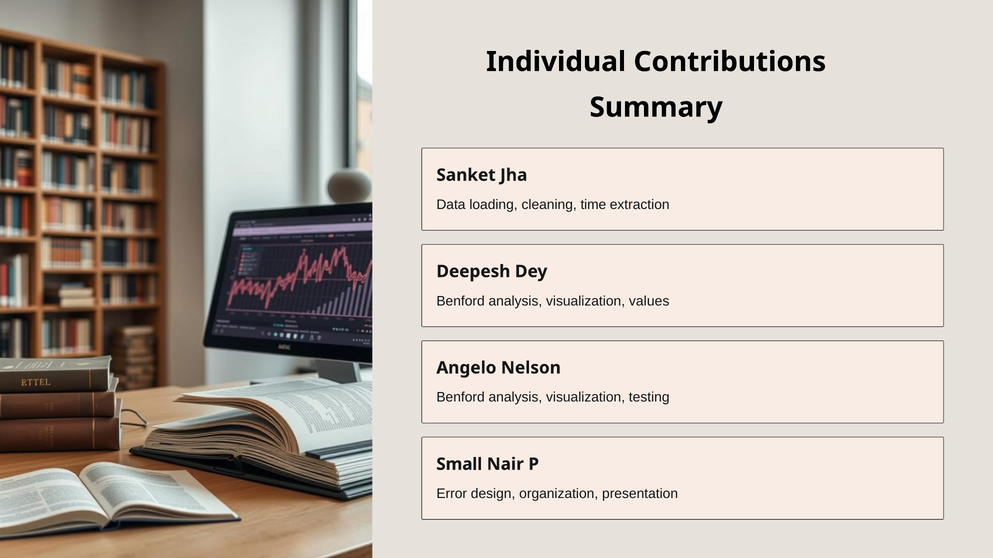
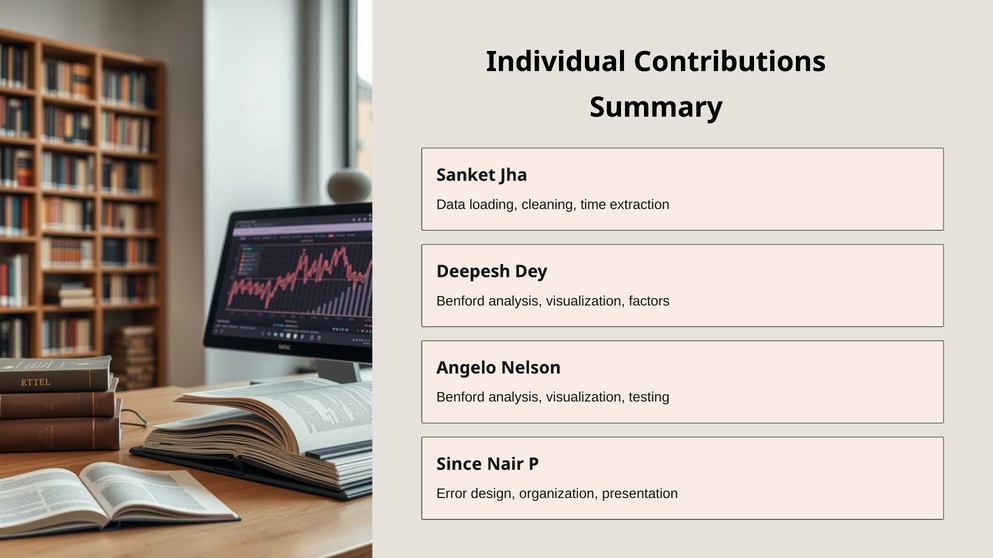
values: values -> factors
Small: Small -> Since
